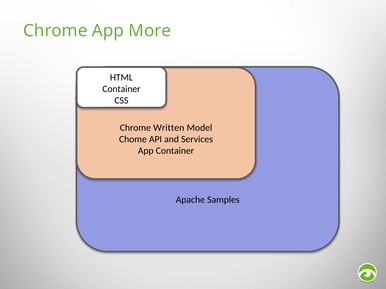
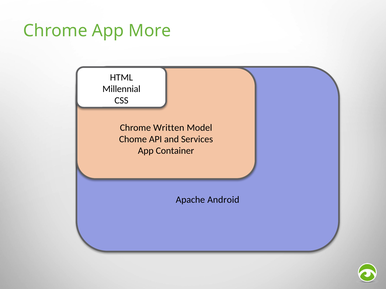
Container at (121, 89): Container -> Millennial
Samples: Samples -> Android
